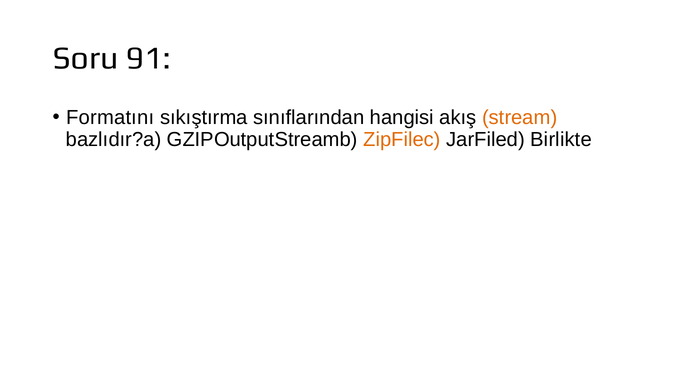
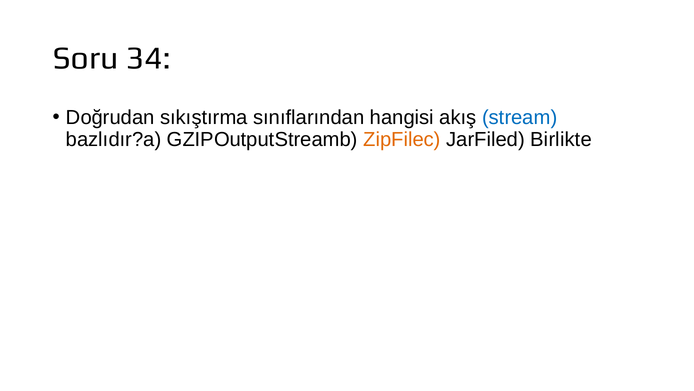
91: 91 -> 34
Formatını: Formatını -> Doğrudan
stream colour: orange -> blue
